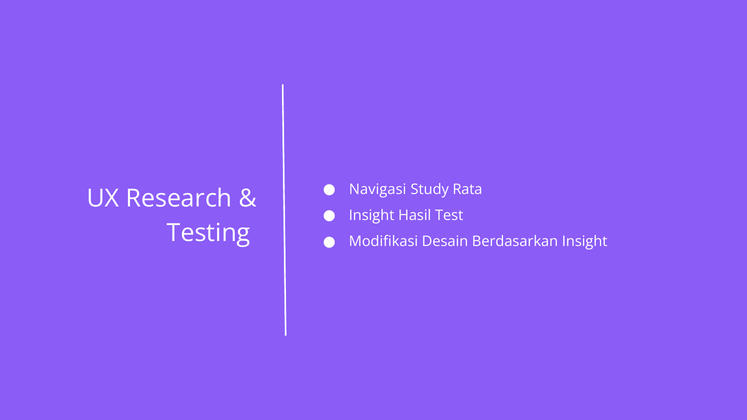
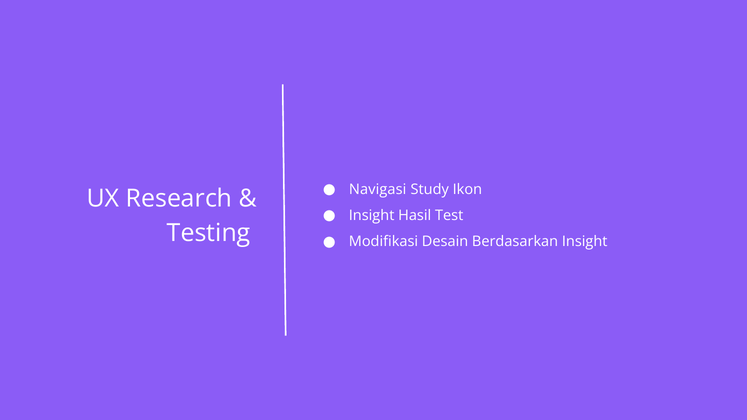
Rata: Rata -> Ikon
